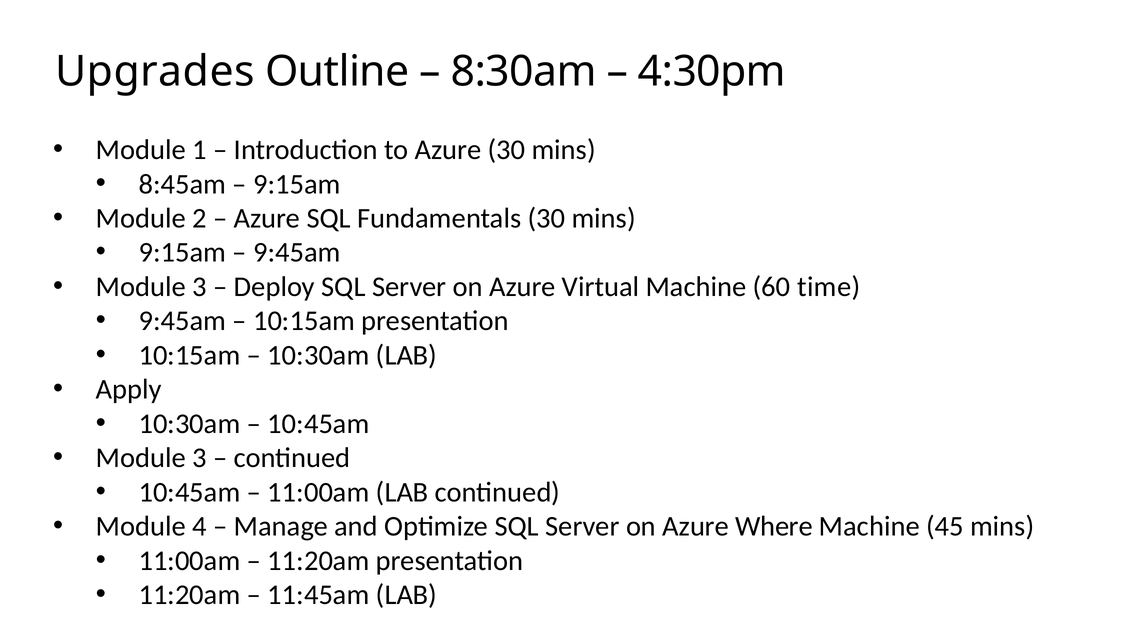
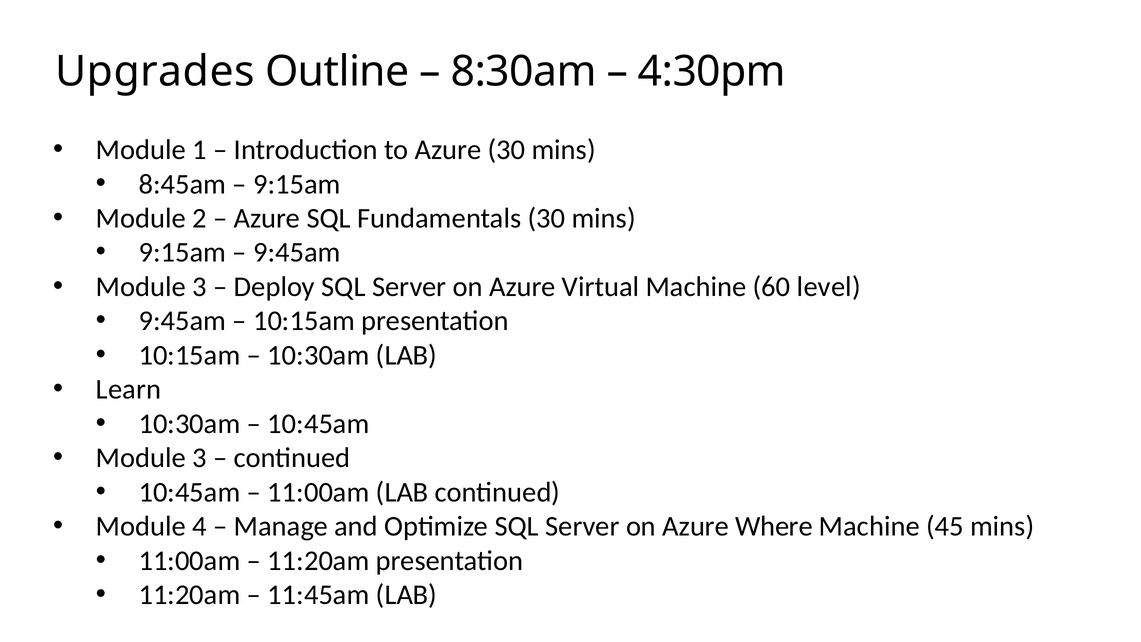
time: time -> level
Apply: Apply -> Learn
